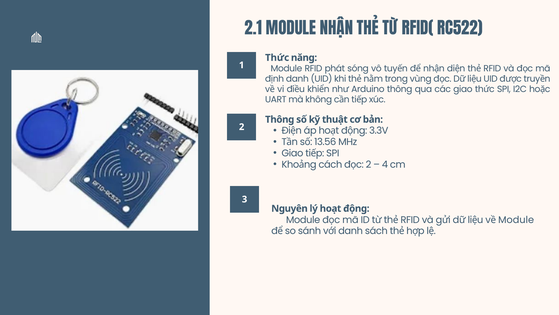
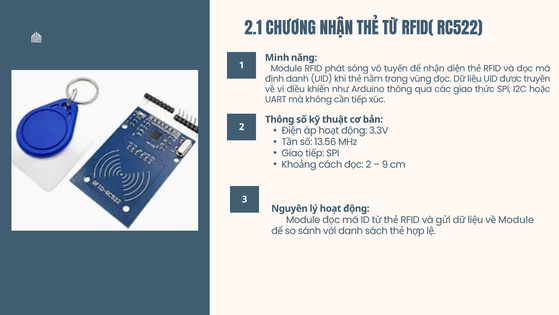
2.1 MODULE: MODULE -> CHƯƠNG
Thức: Thức -> Minh
4: 4 -> 9
